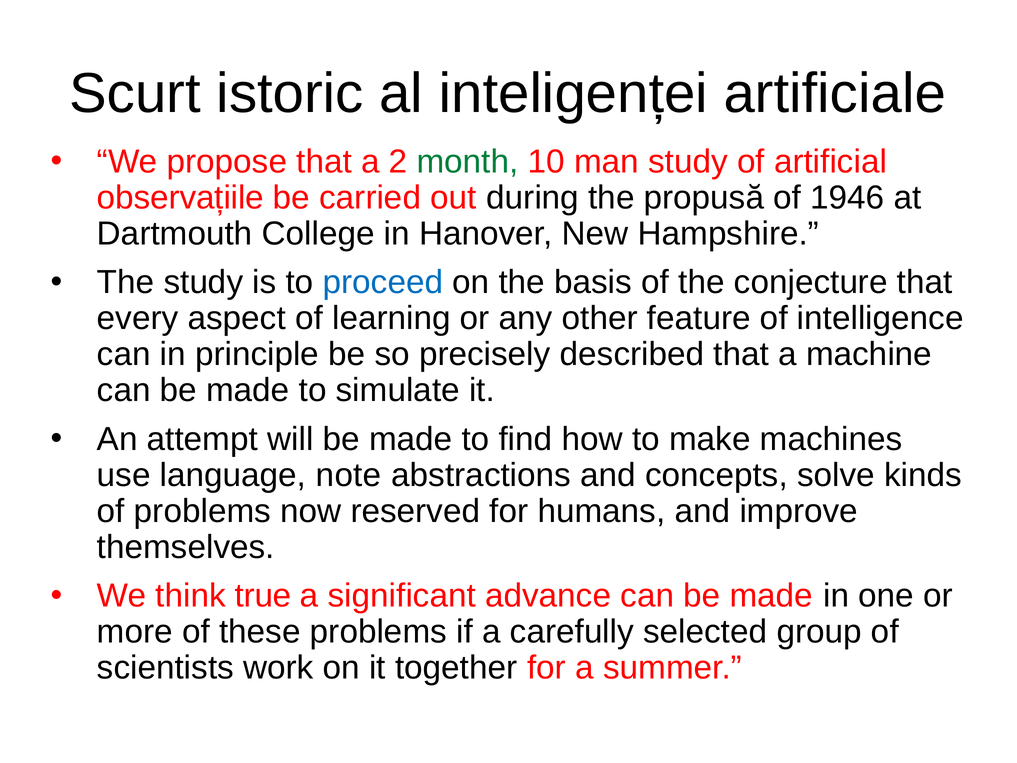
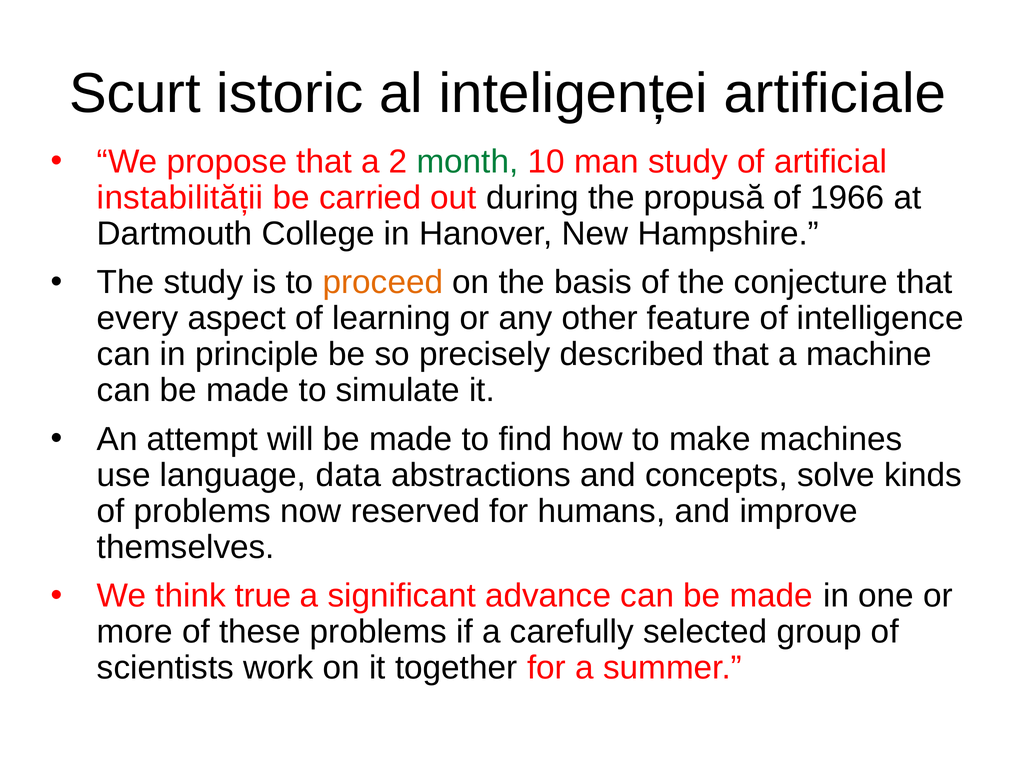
observațiile: observațiile -> instabilității
1946: 1946 -> 1966
proceed colour: blue -> orange
note: note -> data
